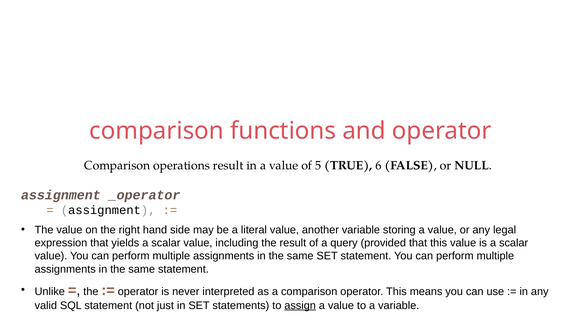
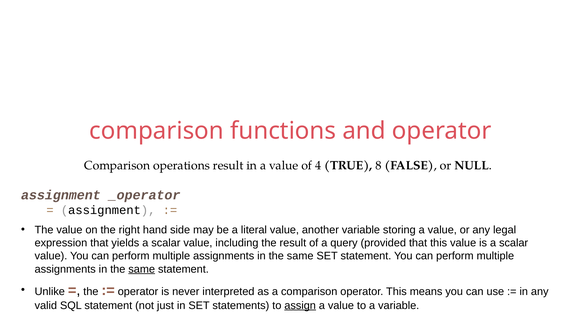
5: 5 -> 4
6: 6 -> 8
same at (142, 269) underline: none -> present
